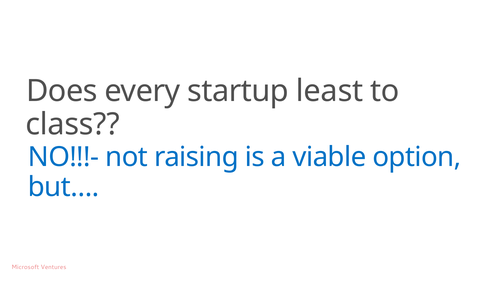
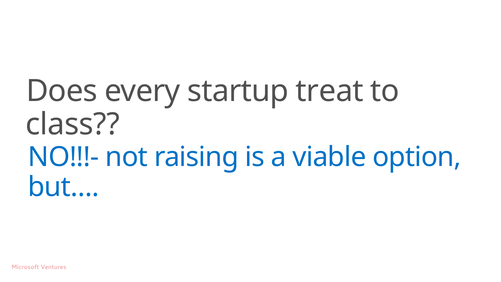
least: least -> treat
